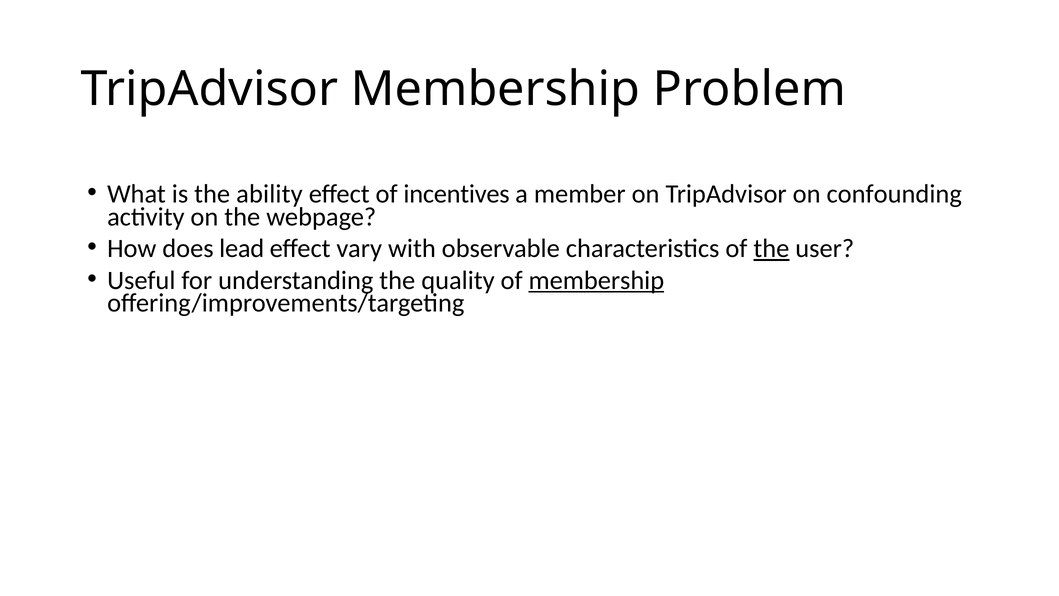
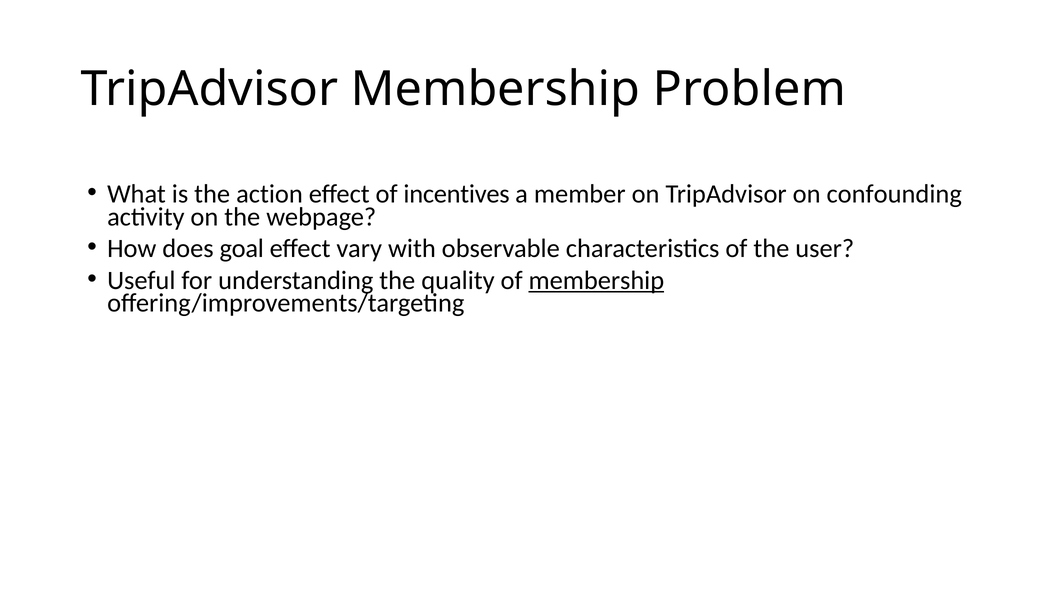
ability: ability -> action
lead: lead -> goal
the at (771, 248) underline: present -> none
